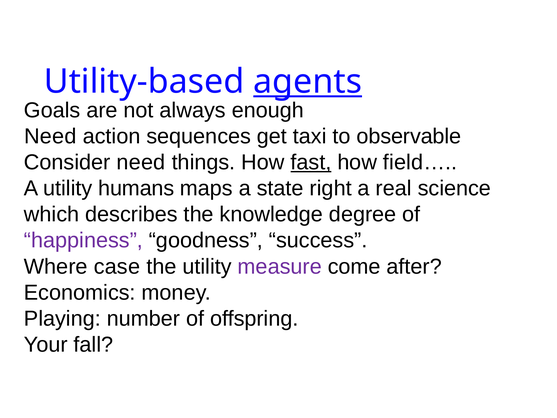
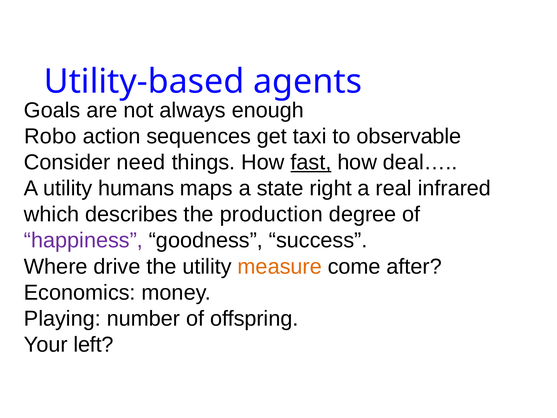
agents underline: present -> none
Need at (50, 136): Need -> Robo
field…: field… -> deal…
science: science -> infrared
knowledge: knowledge -> production
case: case -> drive
measure colour: purple -> orange
fall: fall -> left
